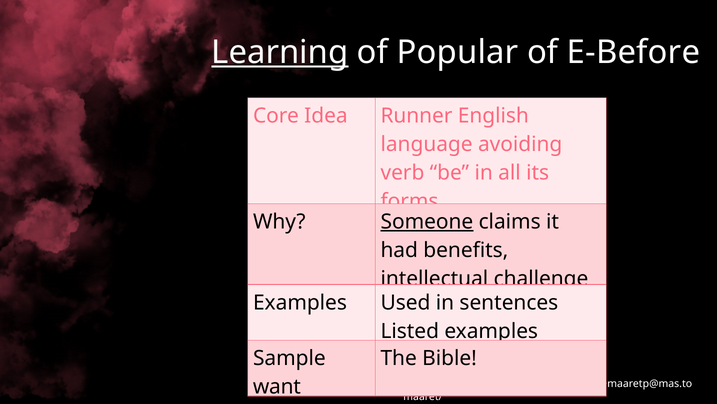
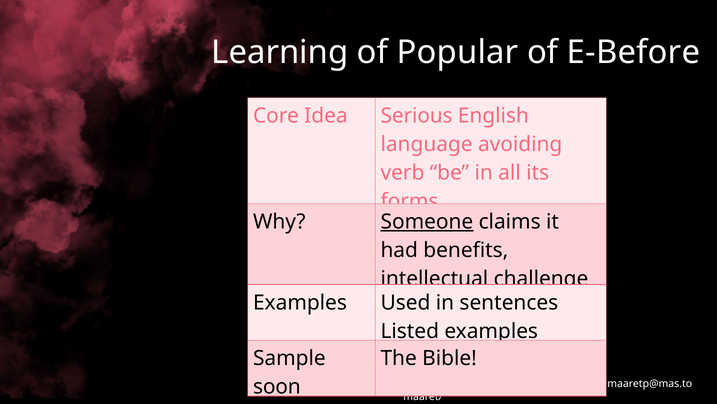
Learning underline: present -> none
Runner: Runner -> Serious
want: want -> soon
